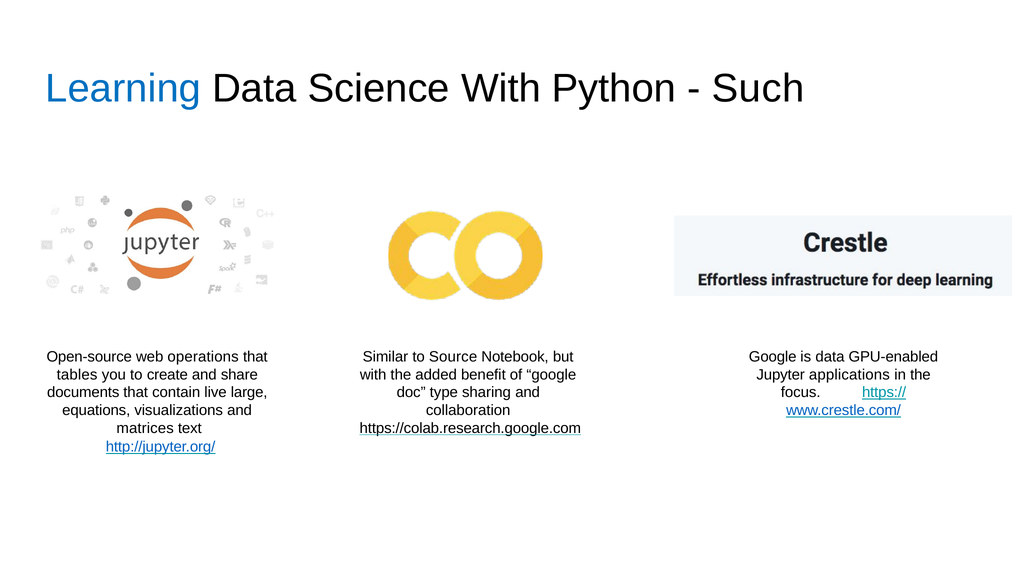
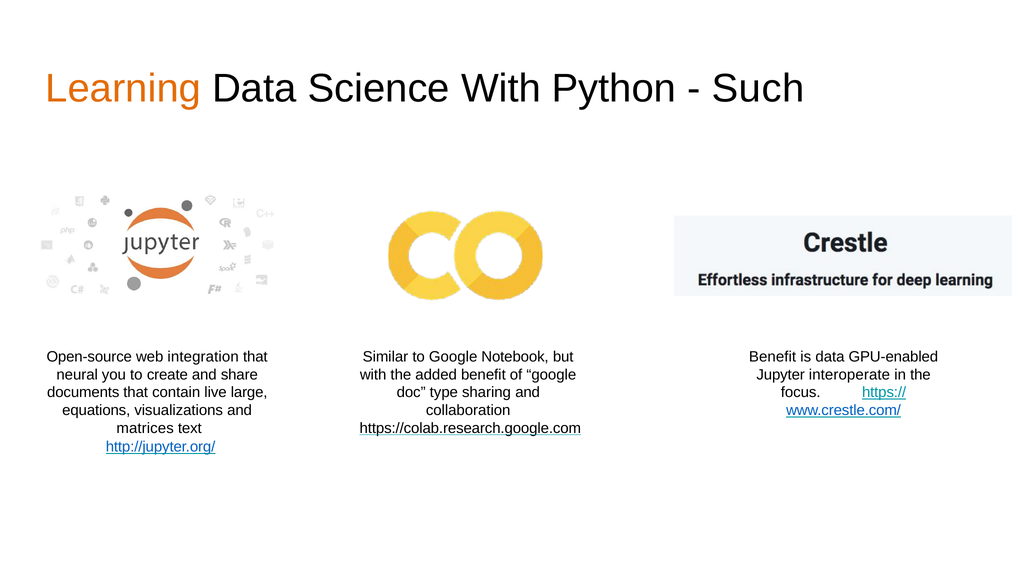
Learning colour: blue -> orange
operations: operations -> integration
to Source: Source -> Google
Google at (773, 357): Google -> Benefit
tables: tables -> neural
applications: applications -> interoperate
